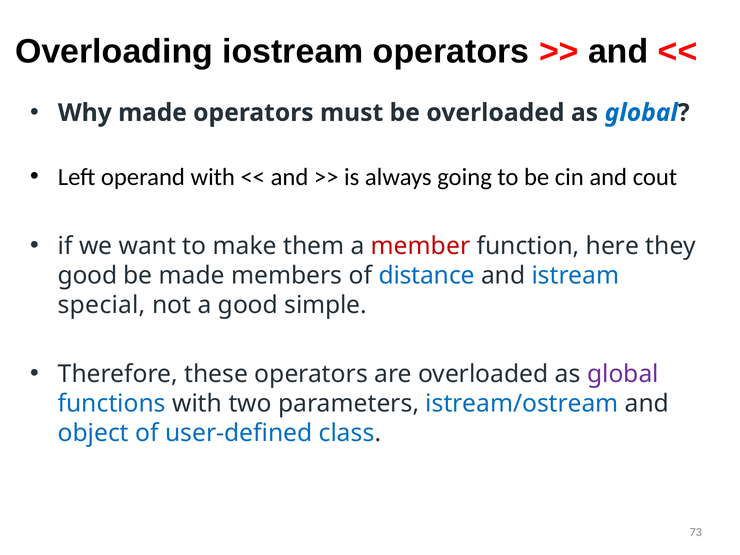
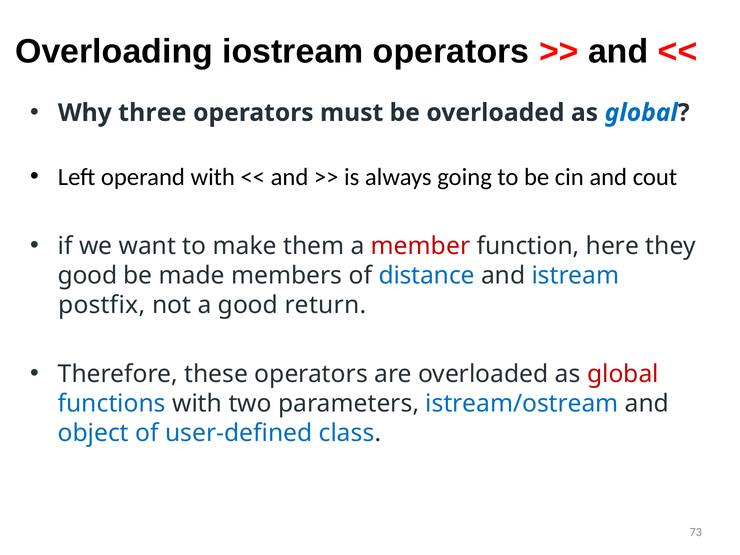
Why made: made -> three
special: special -> postfix
simple: simple -> return
global at (623, 374) colour: purple -> red
